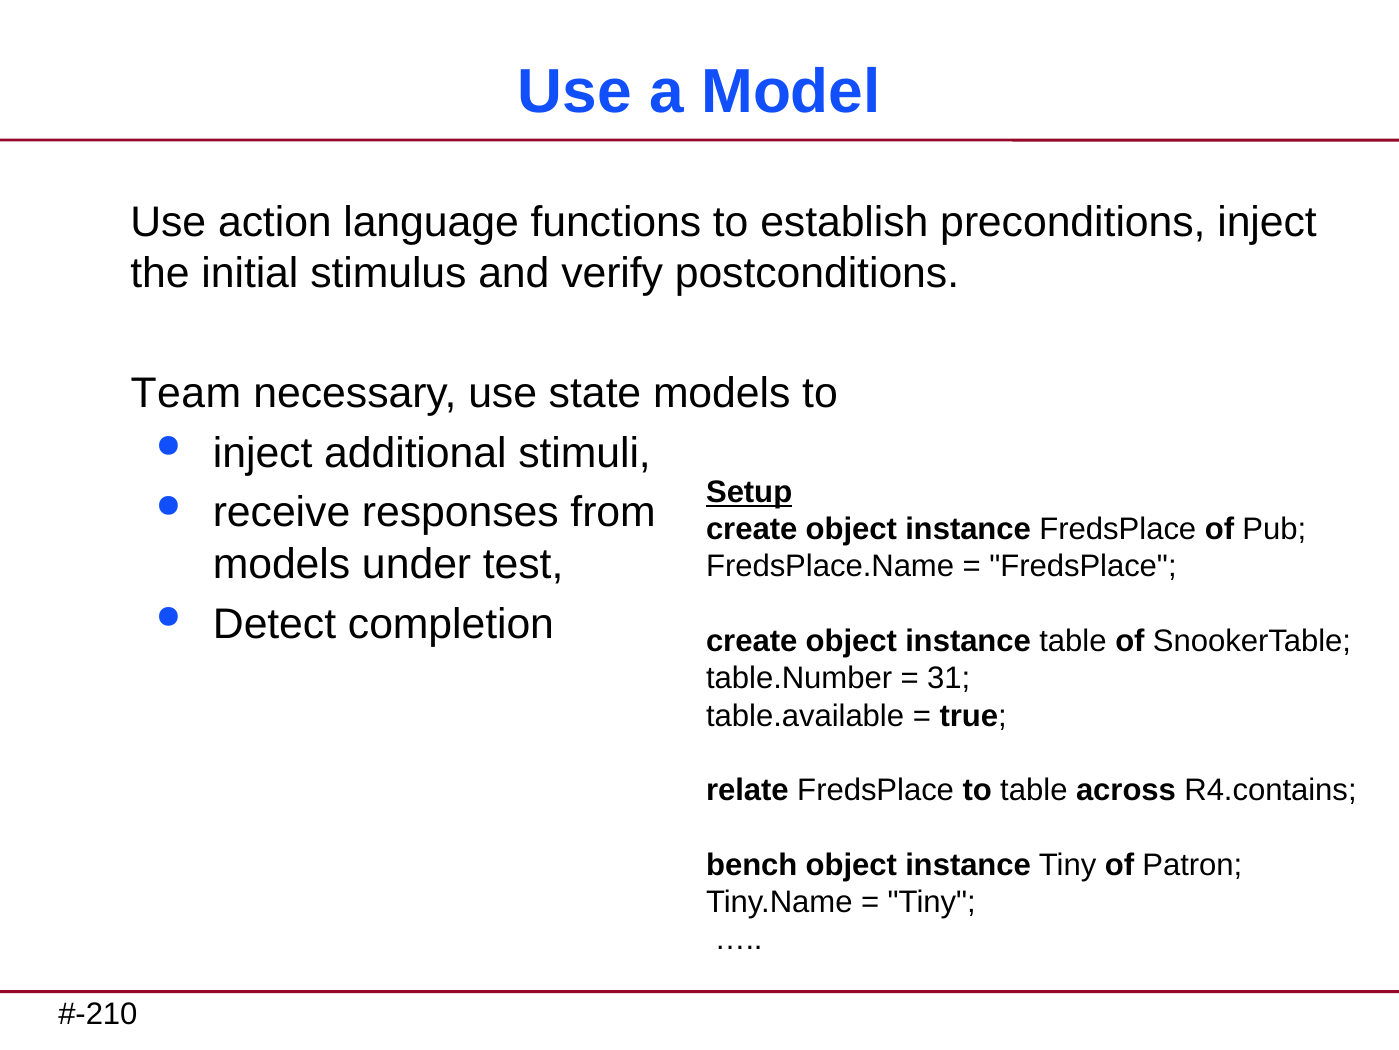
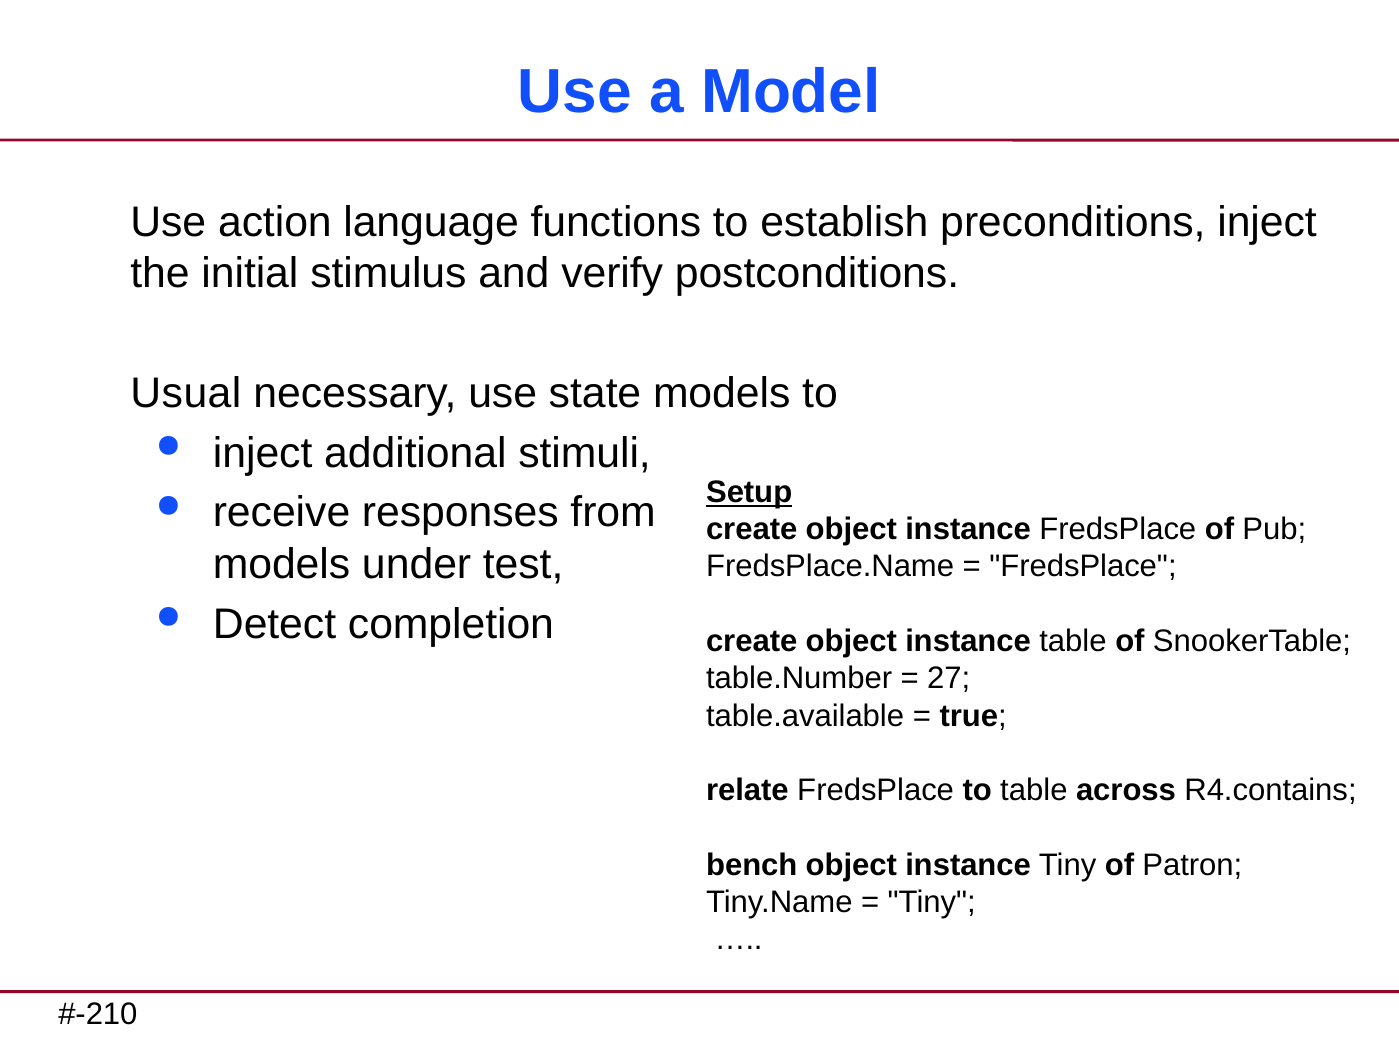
Team: Team -> Usual
31: 31 -> 27
